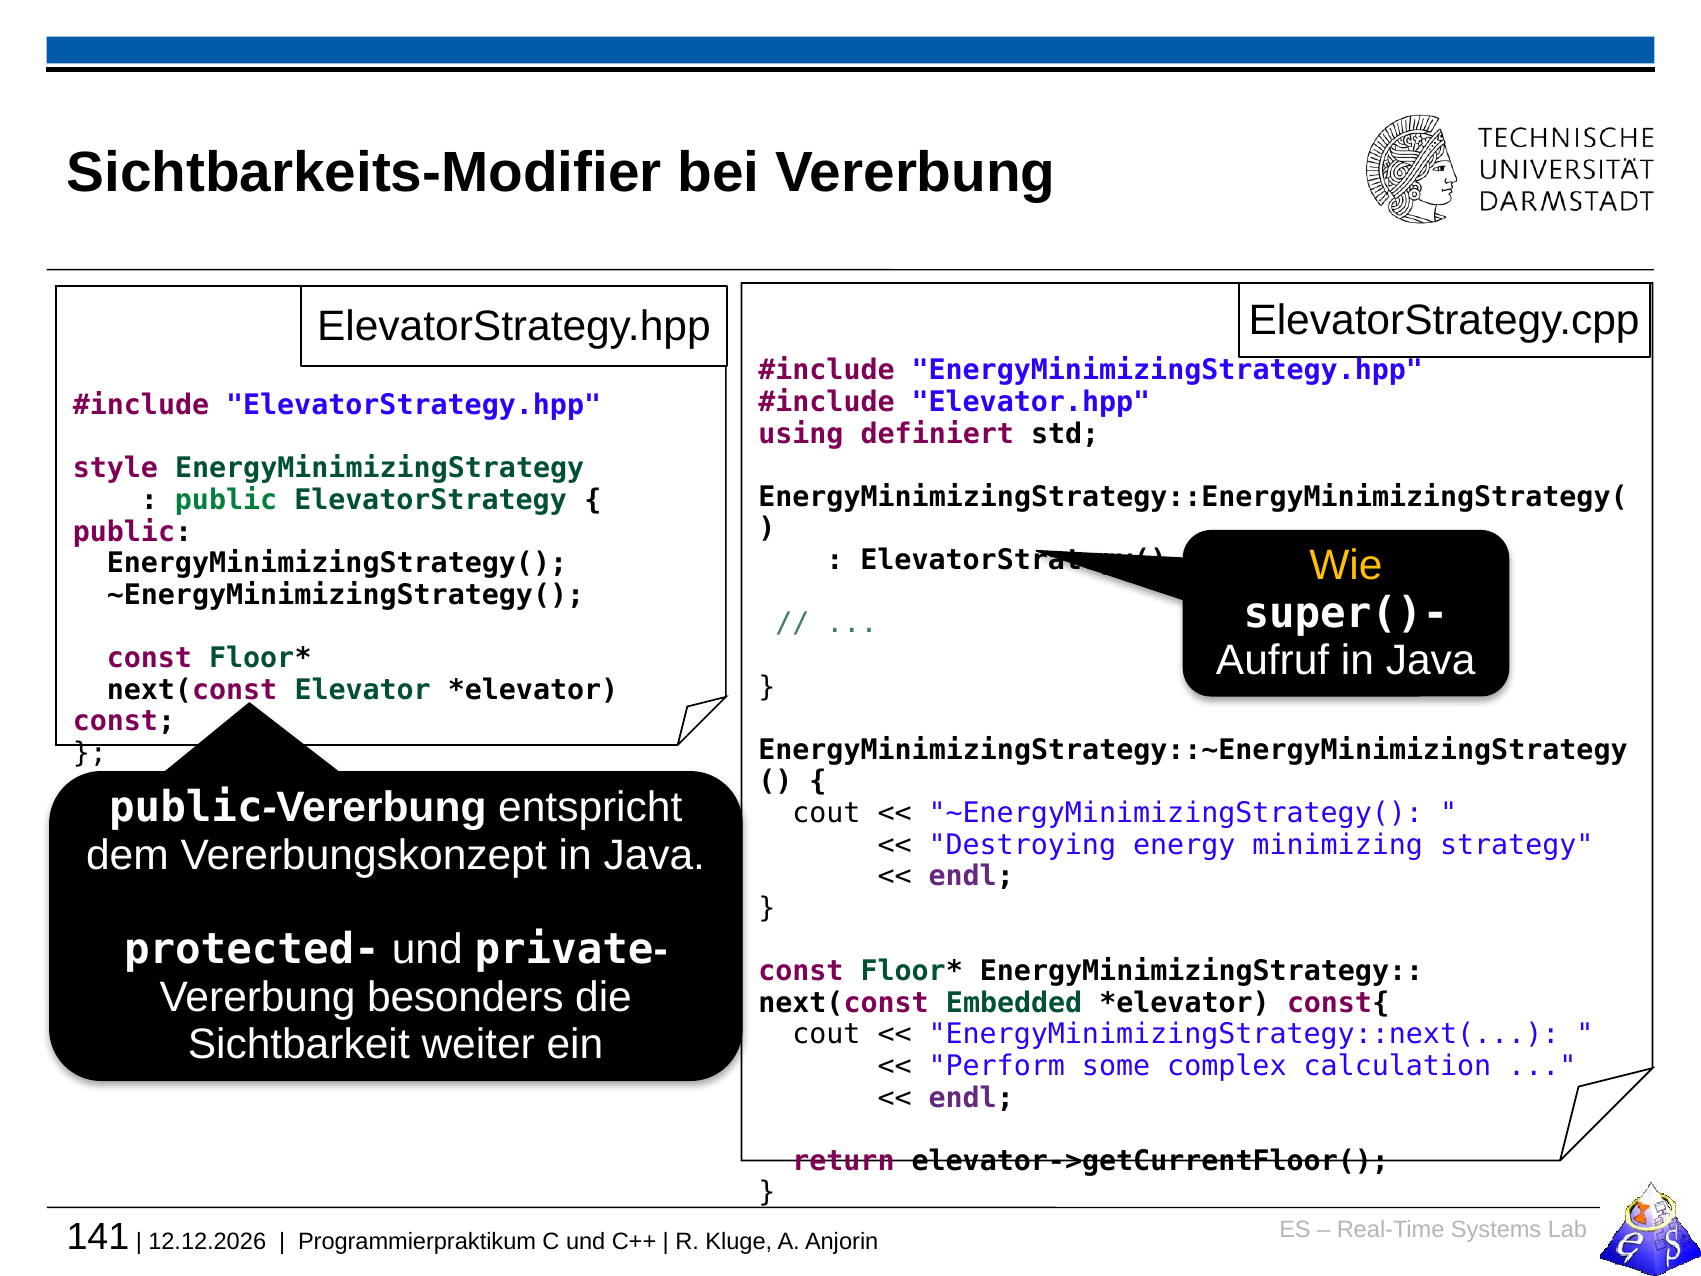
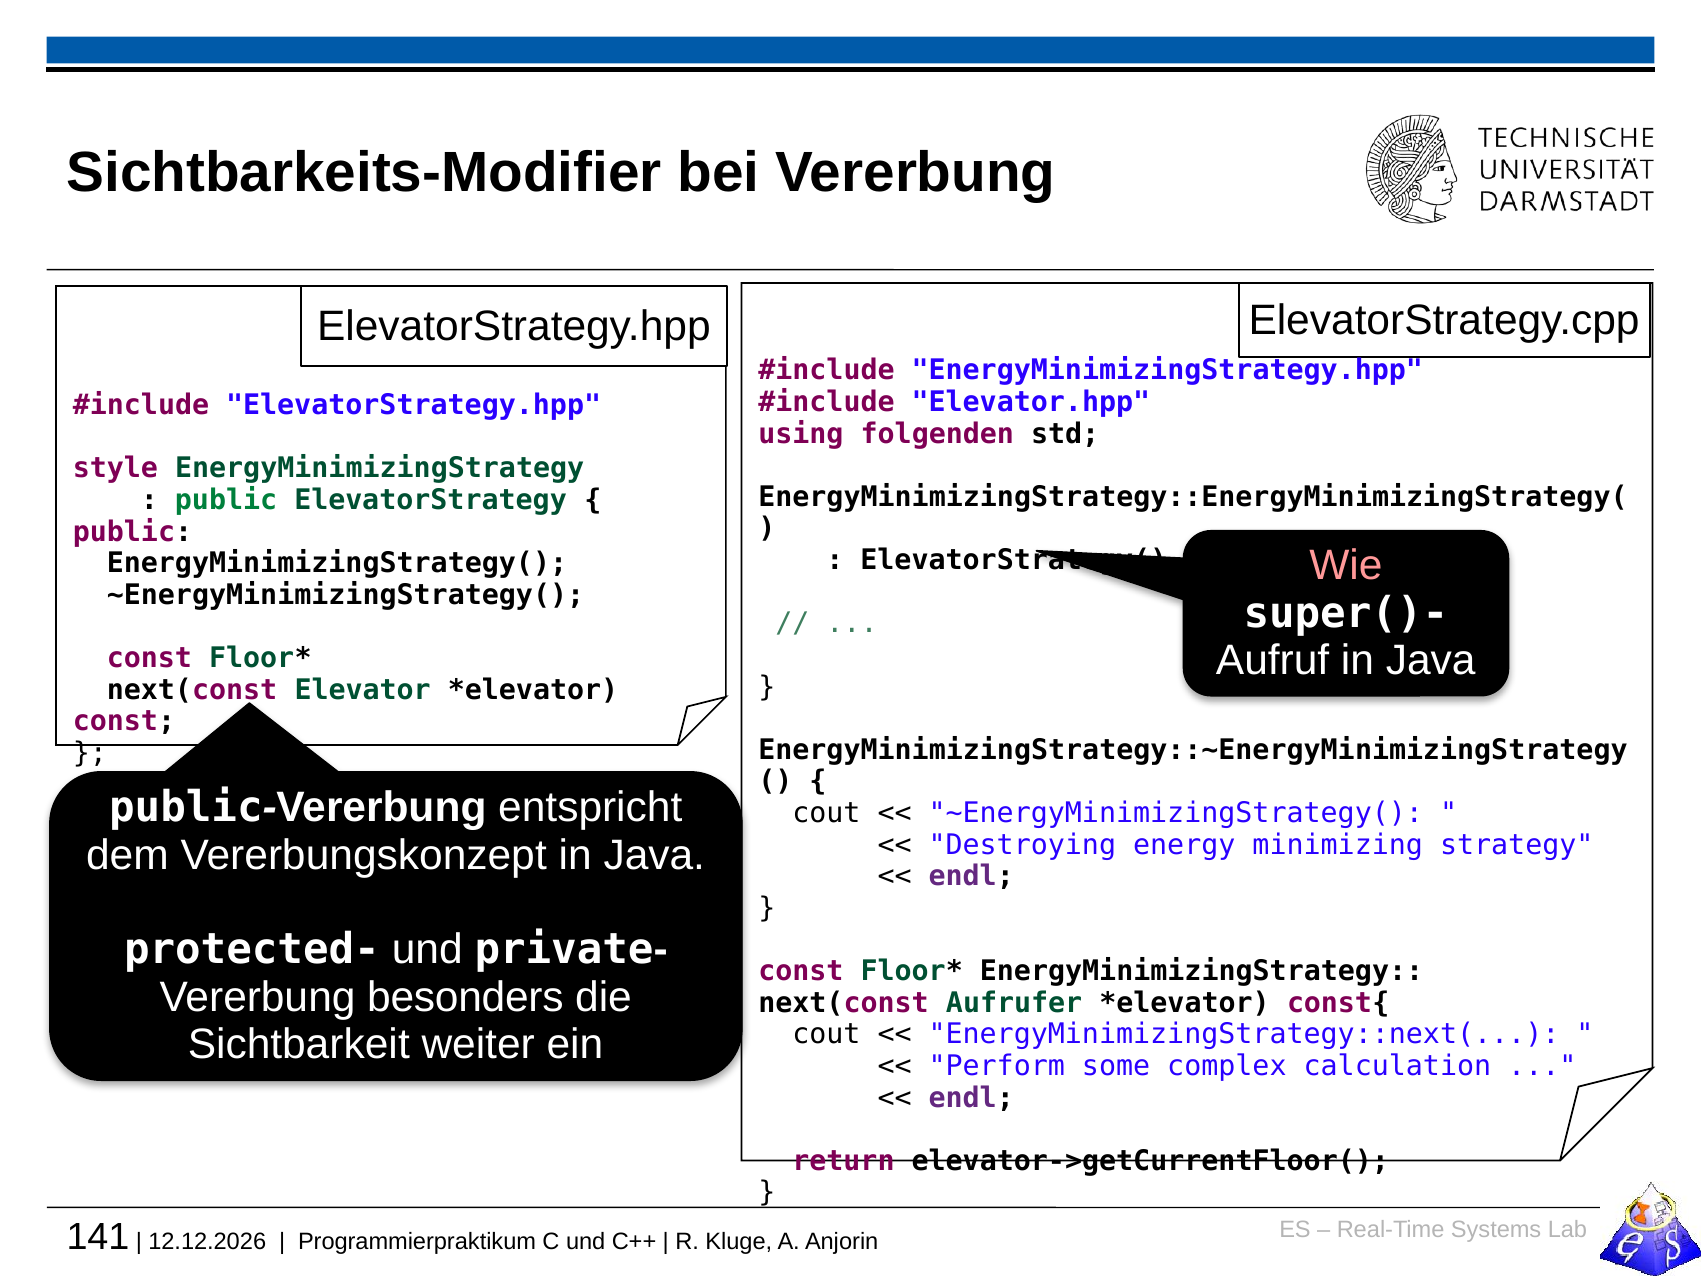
definiert: definiert -> folgenden
Wie colour: yellow -> pink
Embedded: Embedded -> Aufrufer
